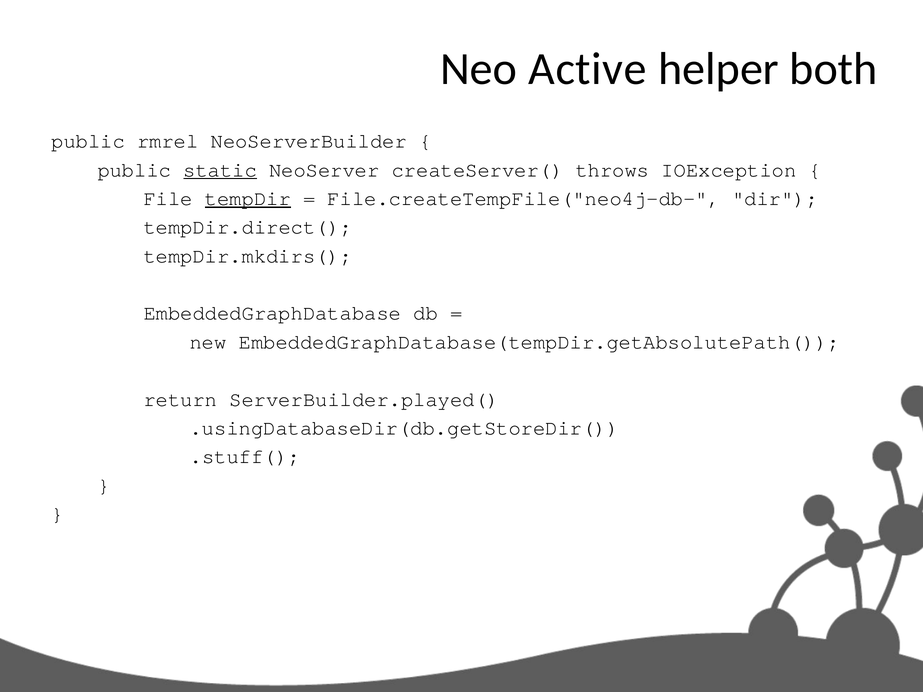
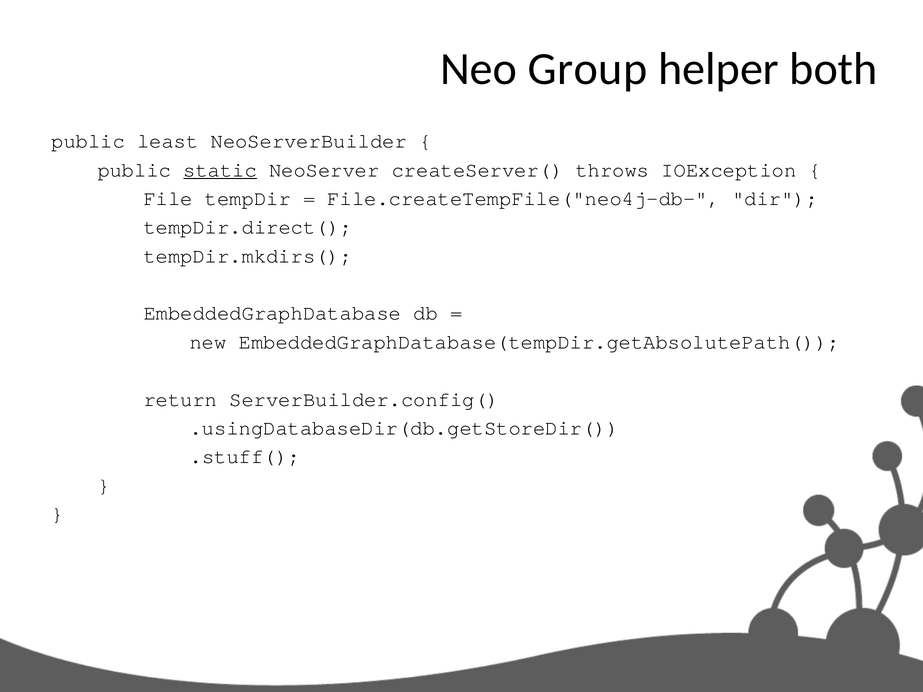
Active: Active -> Group
rmrel: rmrel -> least
tempDir underline: present -> none
ServerBuilder.played(: ServerBuilder.played( -> ServerBuilder.config(
